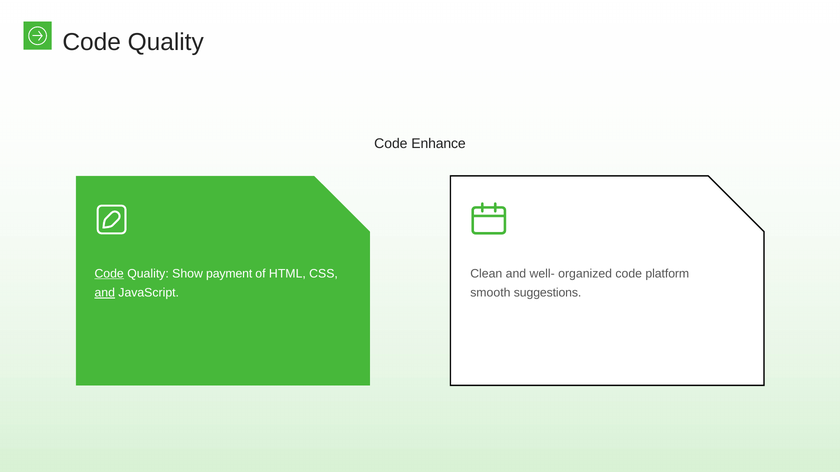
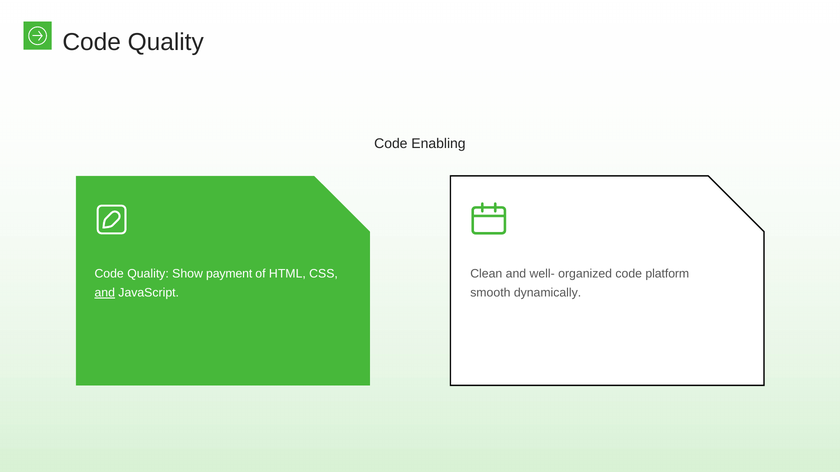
Enhance: Enhance -> Enabling
Code at (109, 274) underline: present -> none
suggestions: suggestions -> dynamically
